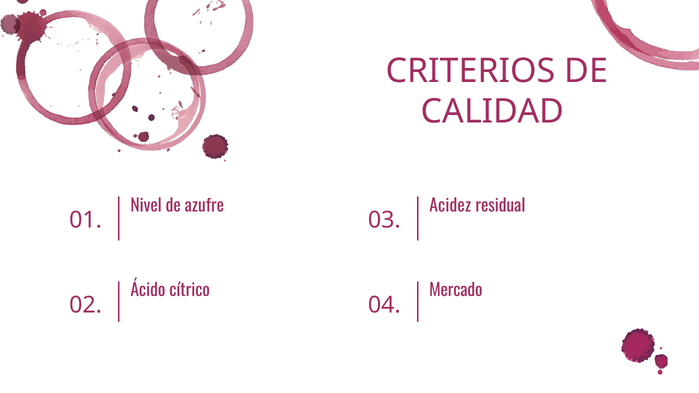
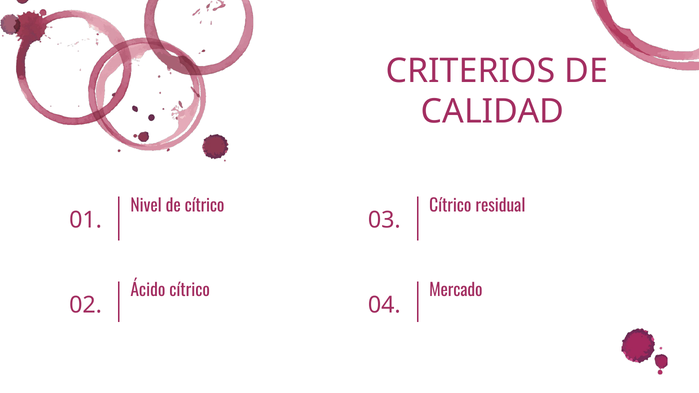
de azufre: azufre -> cítrico
Acidez at (450, 206): Acidez -> Cítrico
